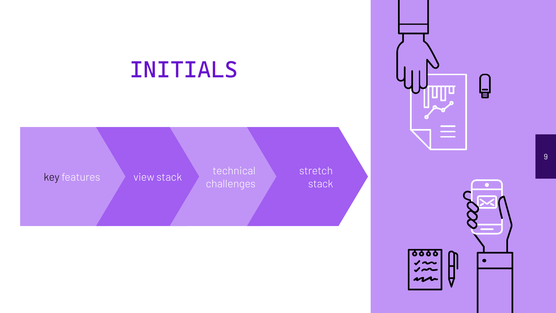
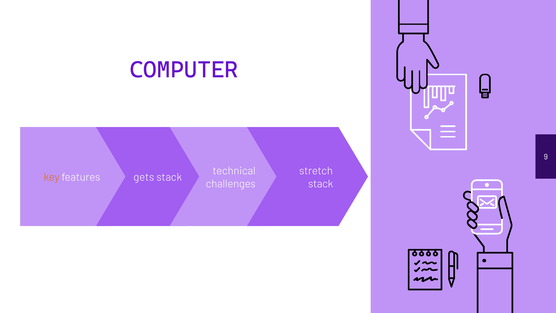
INITIALS: INITIALS -> COMPUTER
key colour: black -> orange
view: view -> gets
